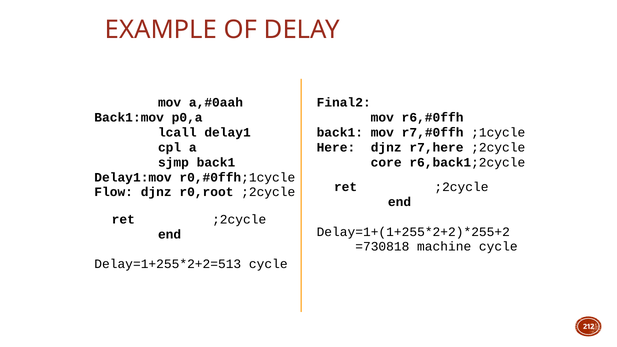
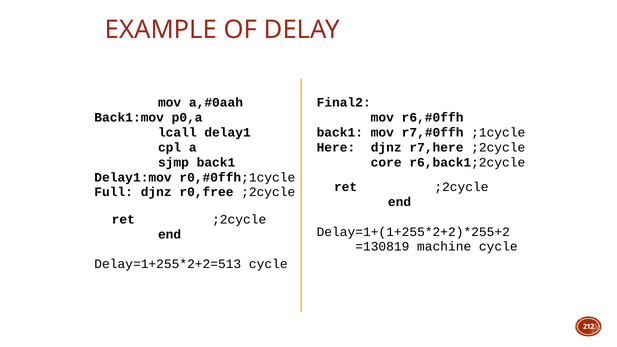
Flow: Flow -> Full
r0,root: r0,root -> r0,free
=730818: =730818 -> =130819
